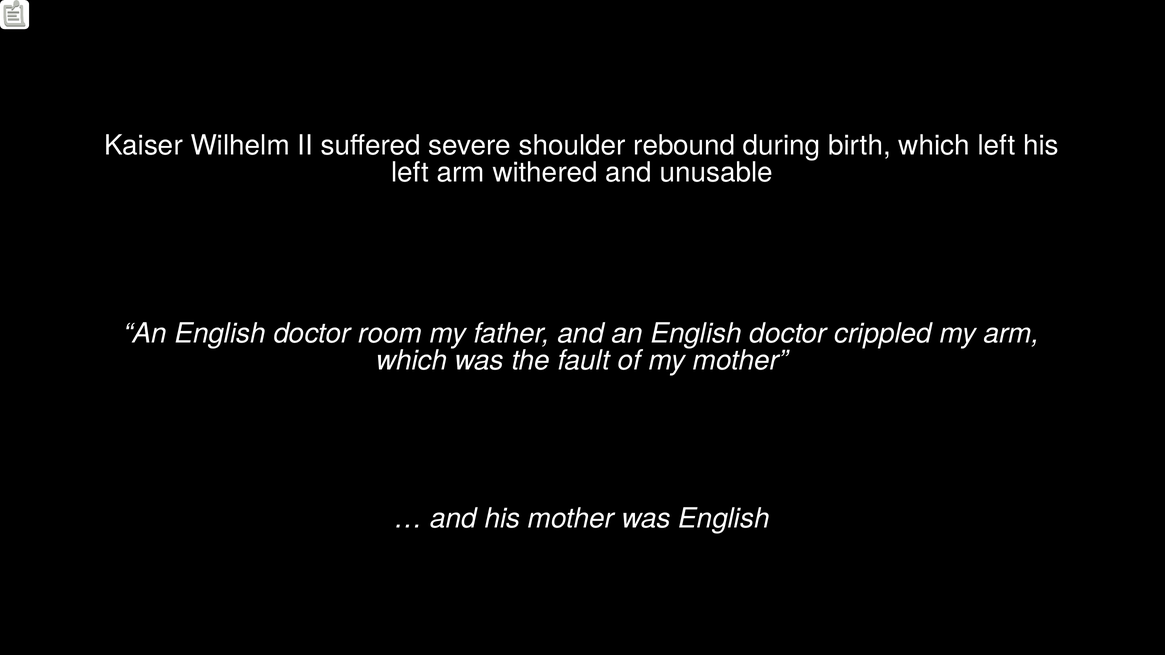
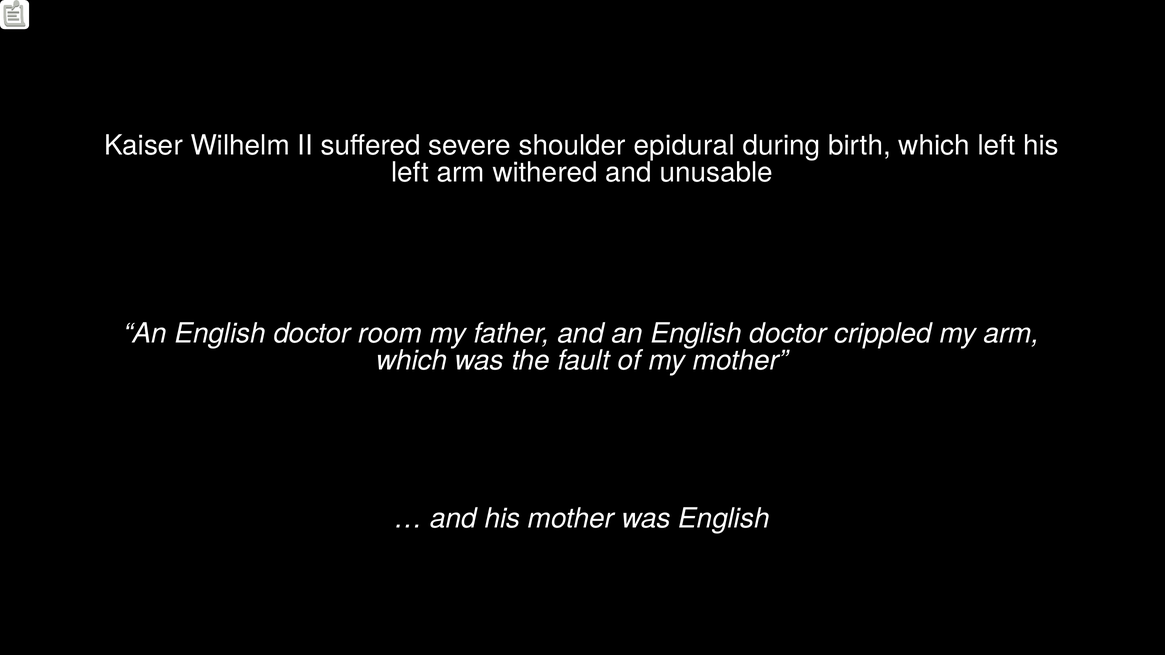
rebound: rebound -> epidural
